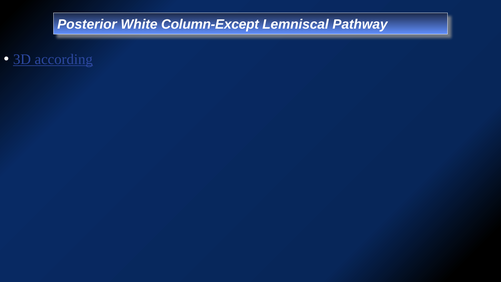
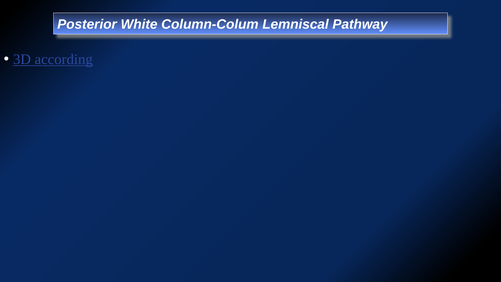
Column-Except: Column-Except -> Column-Colum
